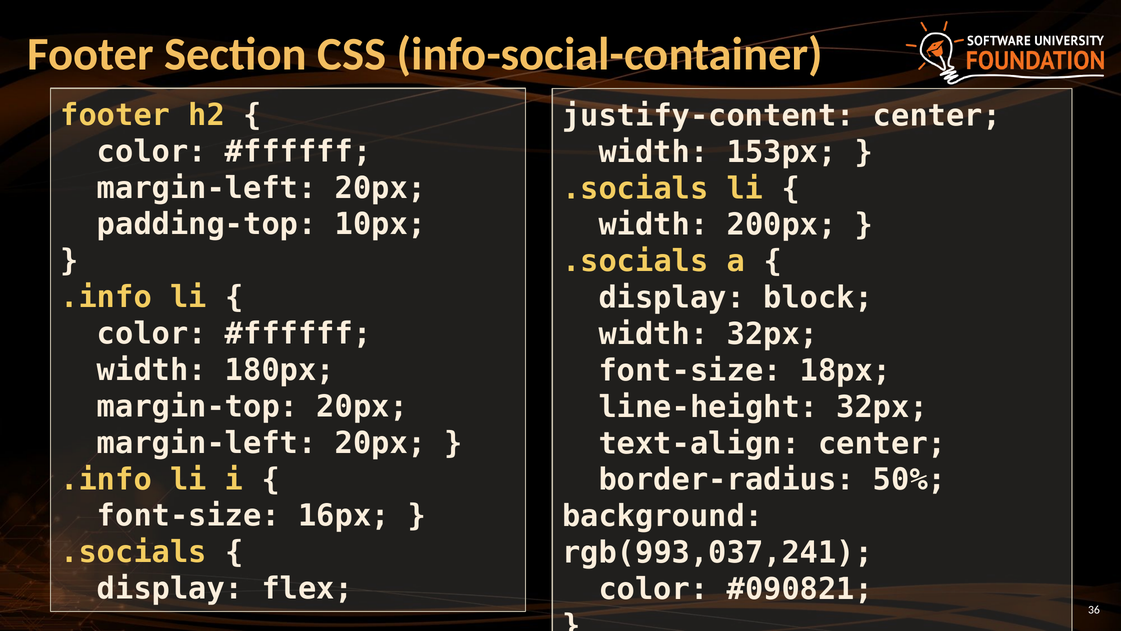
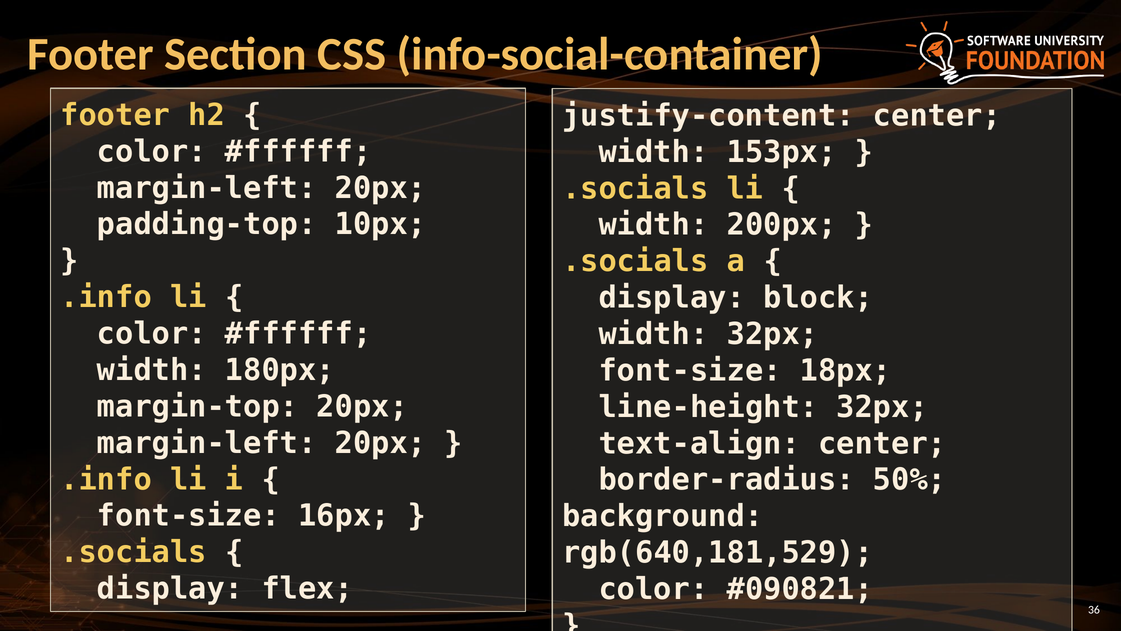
rgb(993,037,241: rgb(993,037,241 -> rgb(640,181,529
